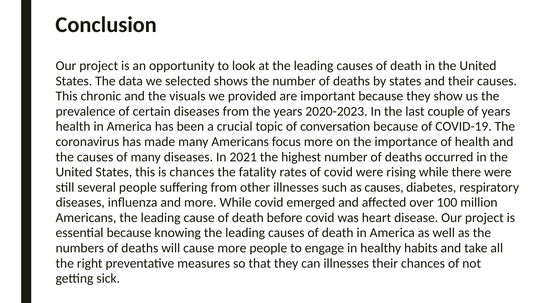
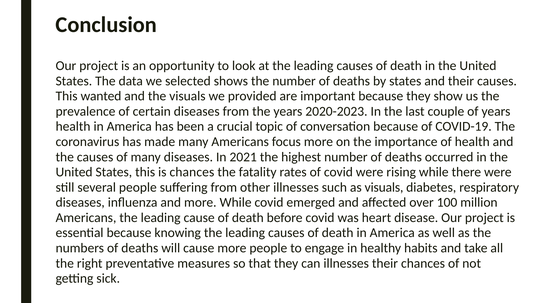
chronic: chronic -> wanted
as causes: causes -> visuals
